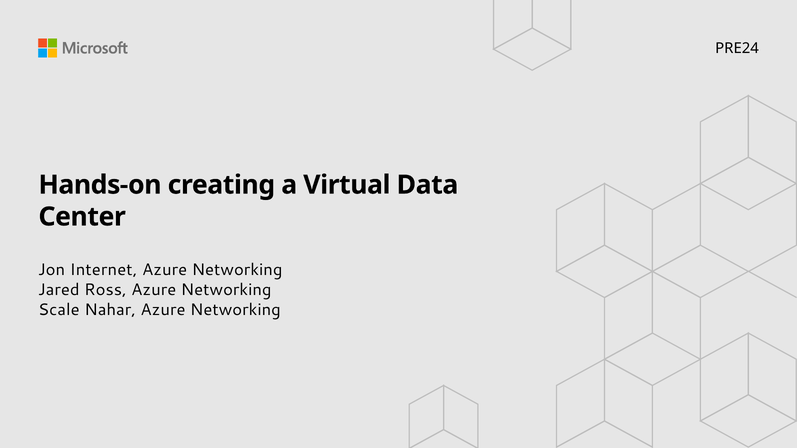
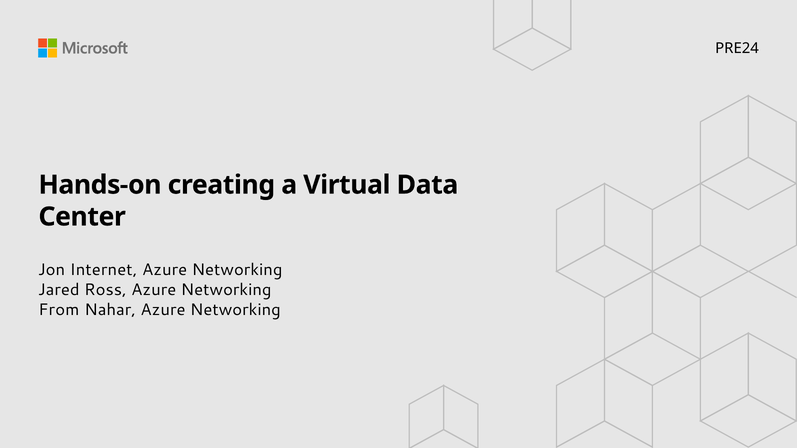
Scale: Scale -> From
